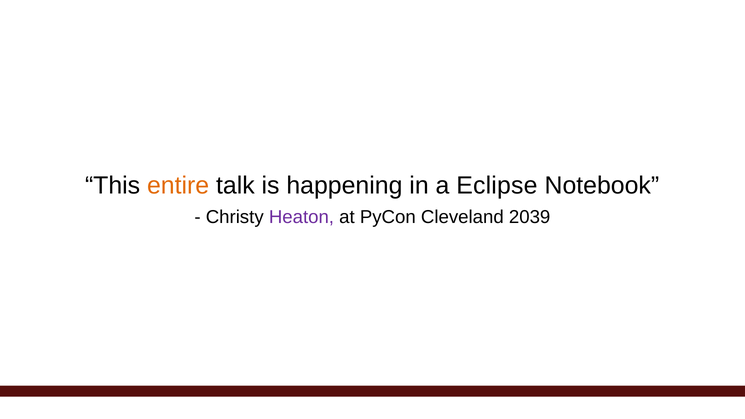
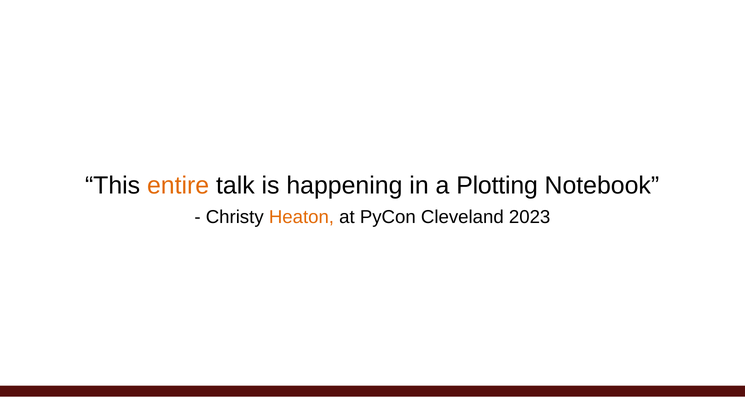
Eclipse: Eclipse -> Plotting
Heaton colour: purple -> orange
2039: 2039 -> 2023
